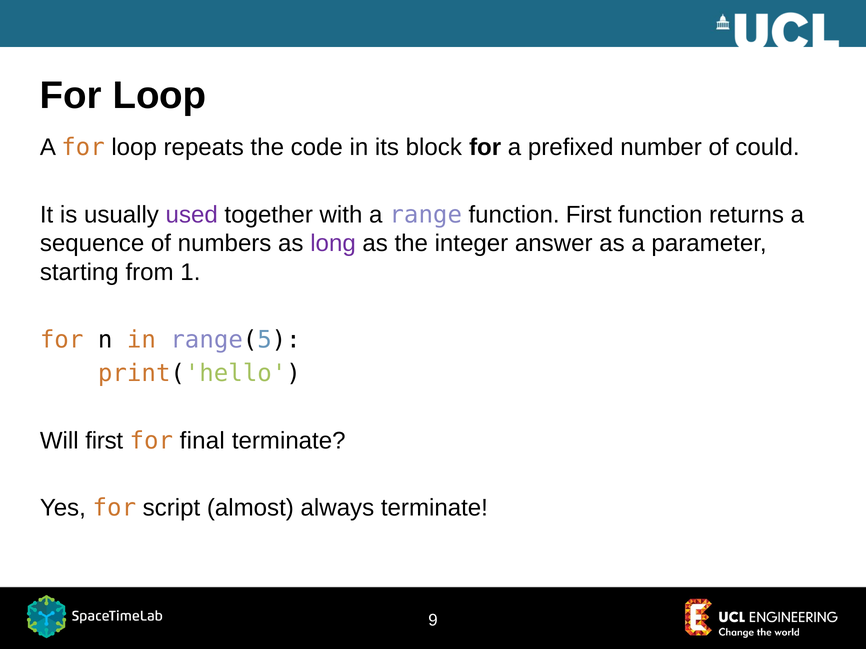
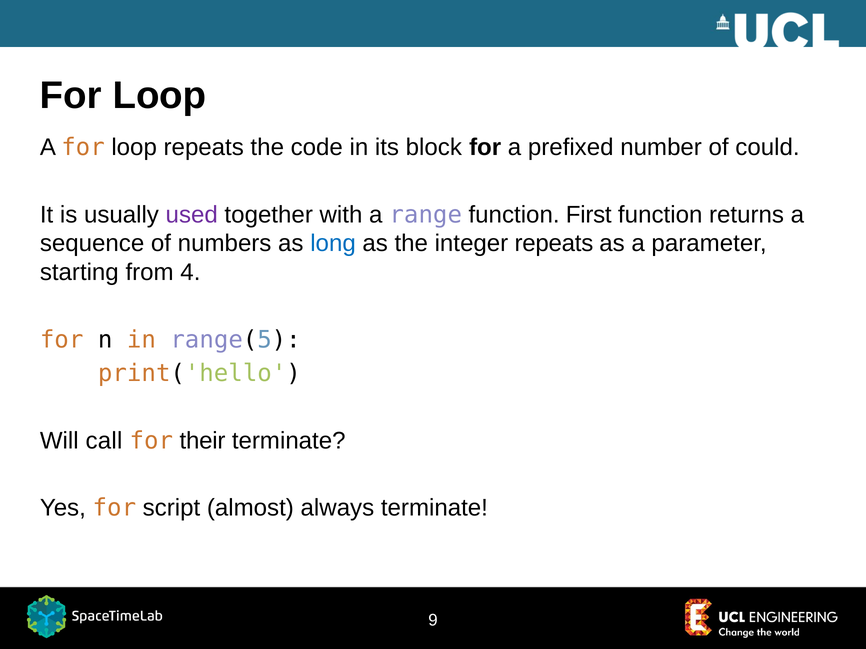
long colour: purple -> blue
integer answer: answer -> repeats
1: 1 -> 4
Will first: first -> call
final: final -> their
